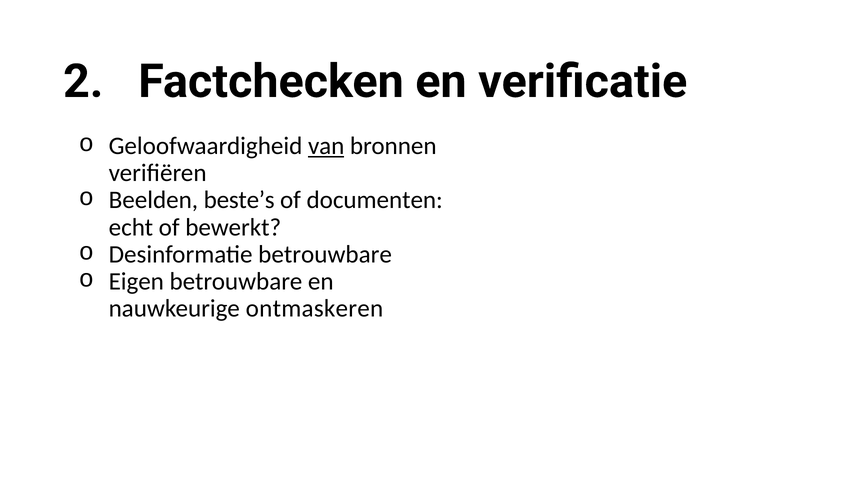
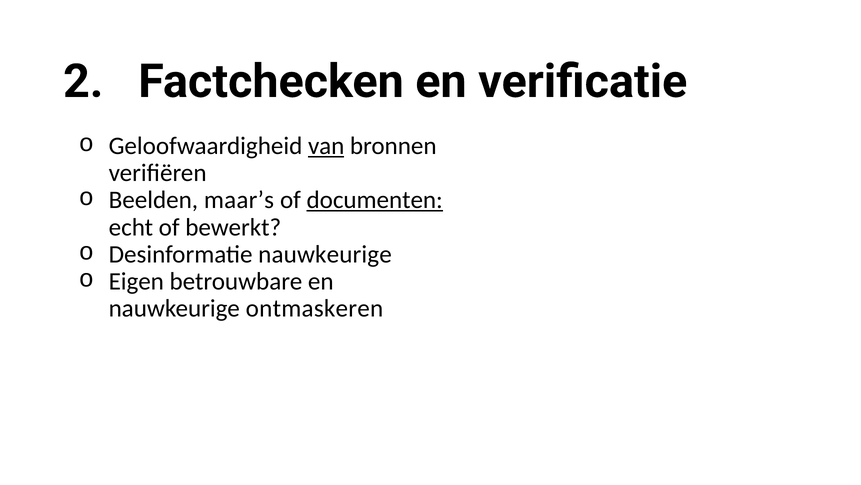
beste’s: beste’s -> maar’s
documenten underline: none -> present
Desinformatie betrouwbare: betrouwbare -> nauwkeurige
